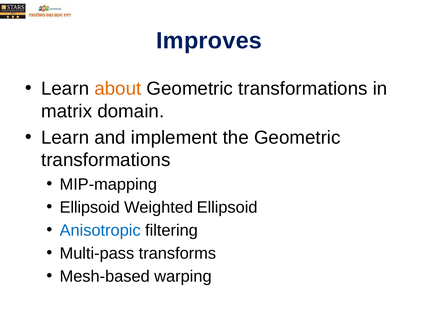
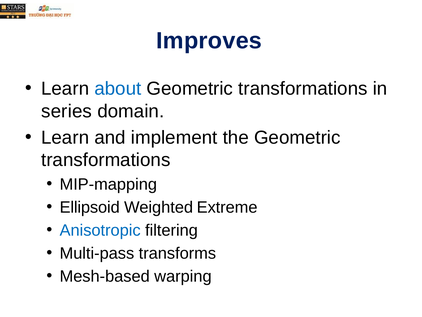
about colour: orange -> blue
matrix: matrix -> series
Weighted Ellipsoid: Ellipsoid -> Extreme
